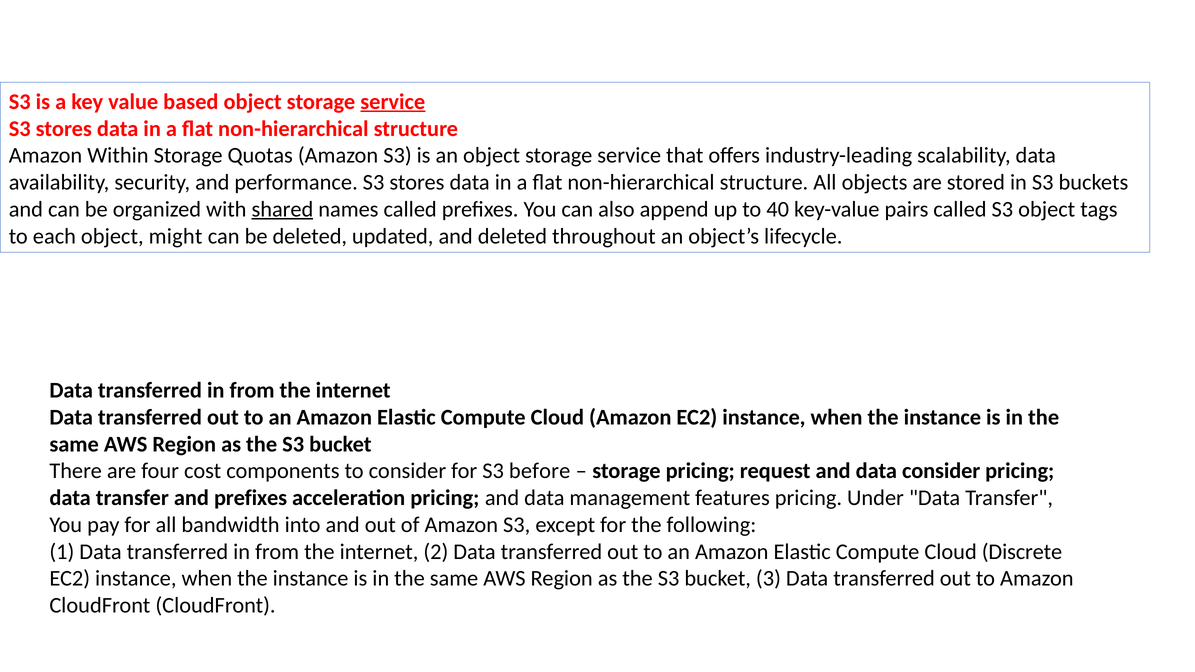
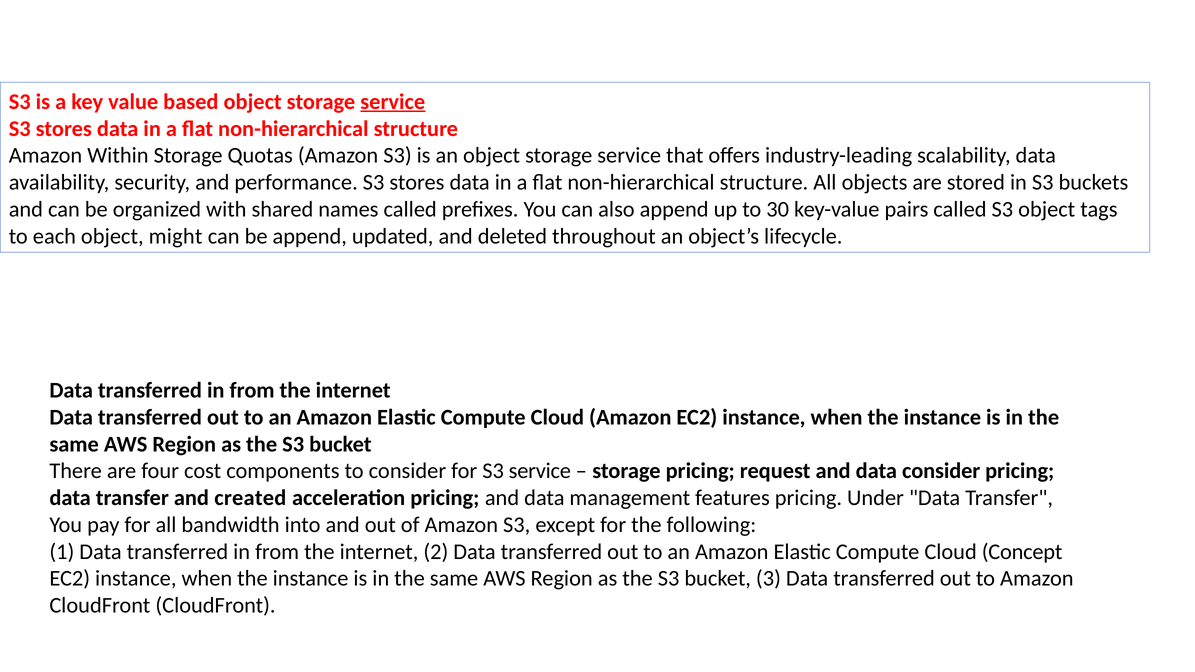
shared underline: present -> none
40: 40 -> 30
be deleted: deleted -> append
S3 before: before -> service
and prefixes: prefixes -> created
Discrete: Discrete -> Concept
